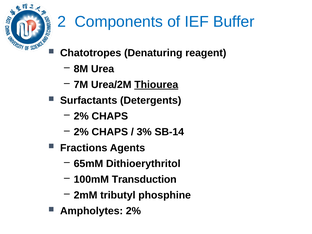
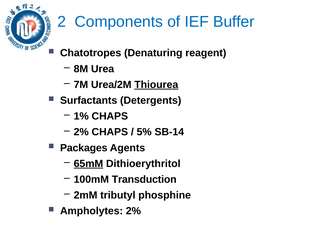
2% at (81, 116): 2% -> 1%
3%: 3% -> 5%
Fractions: Fractions -> Packages
65mM underline: none -> present
